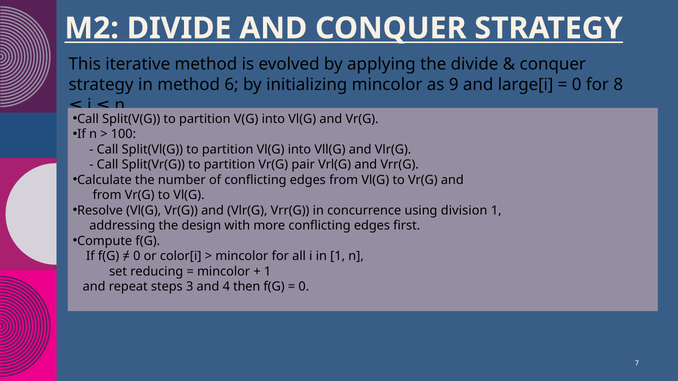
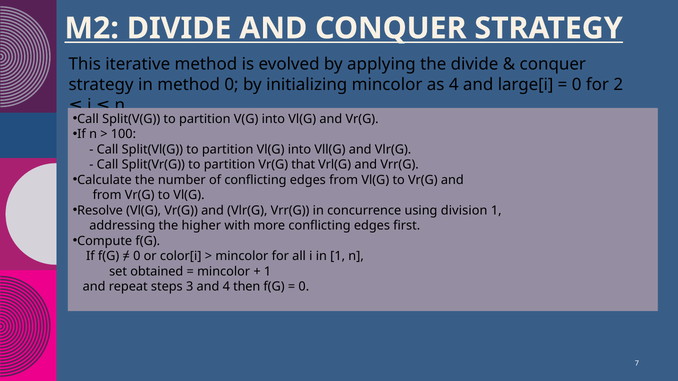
method 6: 6 -> 0
as 9: 9 -> 4
8: 8 -> 2
pair: pair -> that
design: design -> higher
reducing: reducing -> obtained
